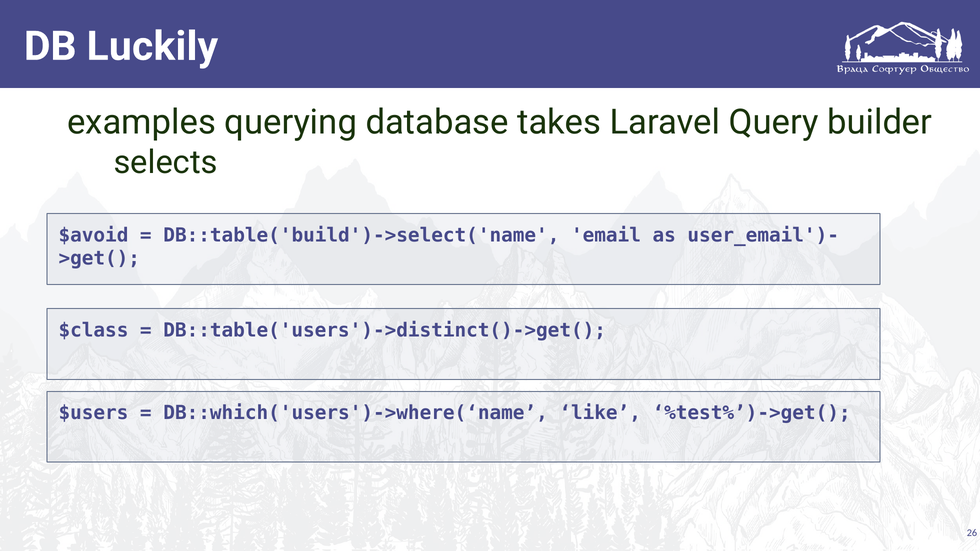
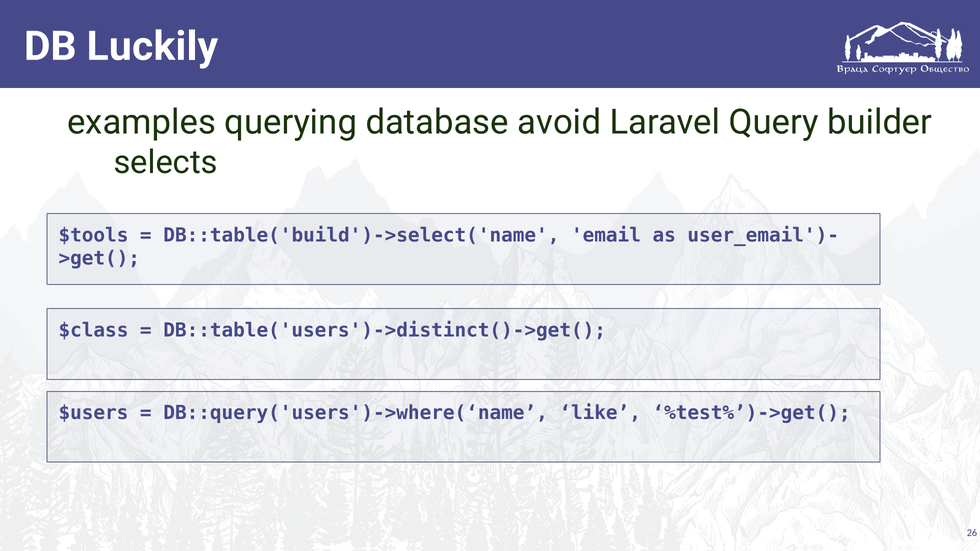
takes: takes -> avoid
$avoid: $avoid -> $tools
DB::which('users')->where(‘name: DB::which('users')->where(‘name -> DB::query('users')->where(‘name
